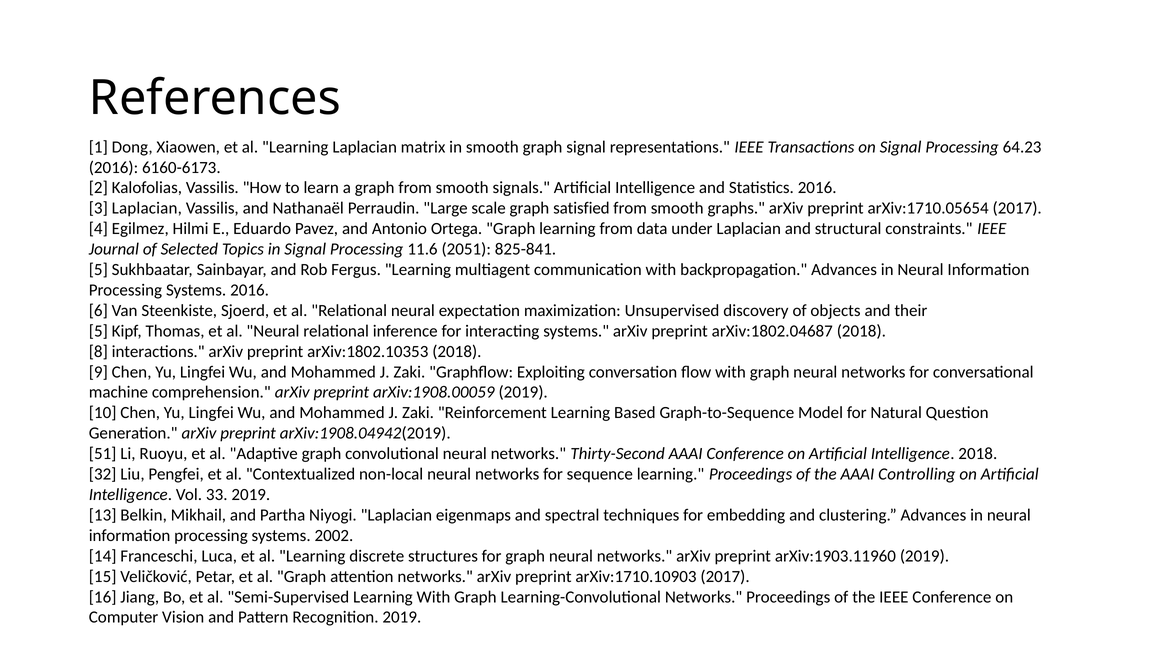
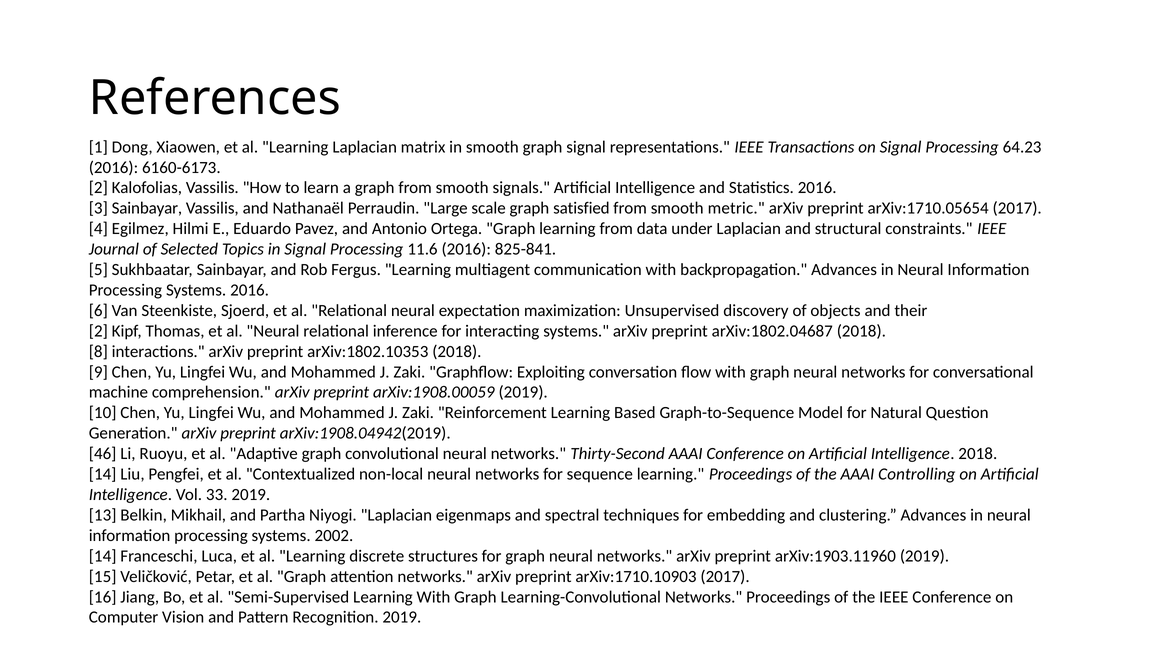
3 Laplacian: Laplacian -> Sainbayar
graphs: graphs -> metric
11.6 2051: 2051 -> 2016
5 at (98, 331): 5 -> 2
51: 51 -> 46
32 at (103, 474): 32 -> 14
